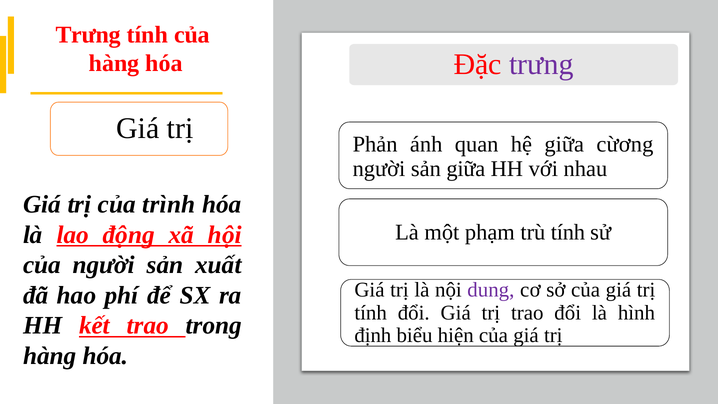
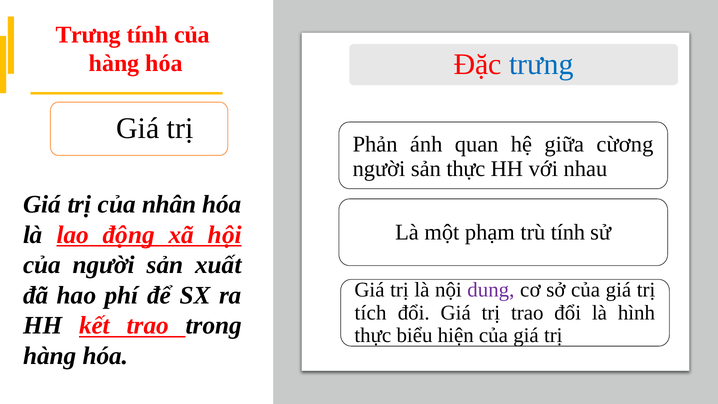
trưng at (541, 64) colour: purple -> blue
sản giữa: giữa -> thực
trình: trình -> nhân
tính at (371, 313): tính -> tích
định at (373, 335): định -> thực
